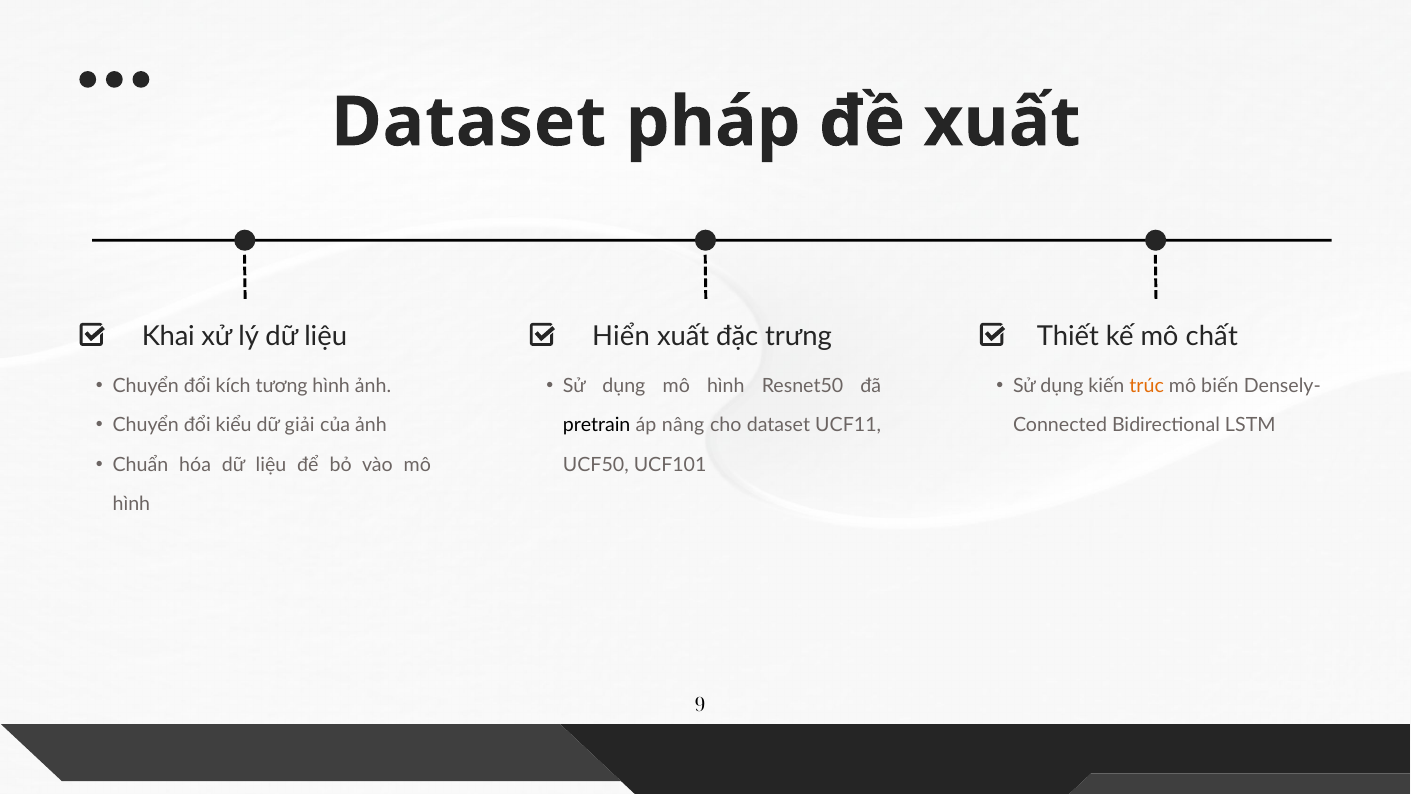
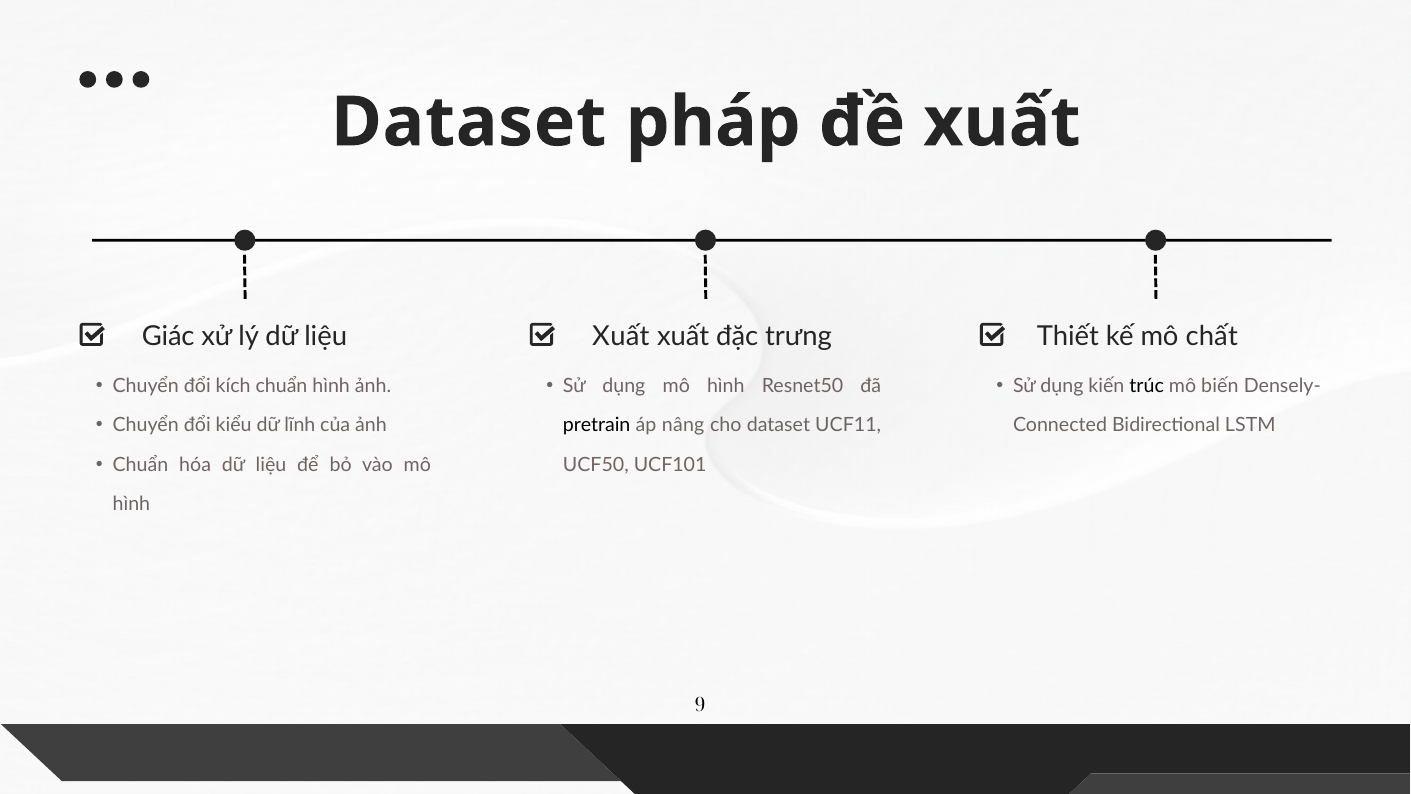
Khai: Khai -> Giác
liệu Hiển: Hiển -> Xuất
kích tương: tương -> chuẩn
trúc colour: orange -> black
giải: giải -> lĩnh
